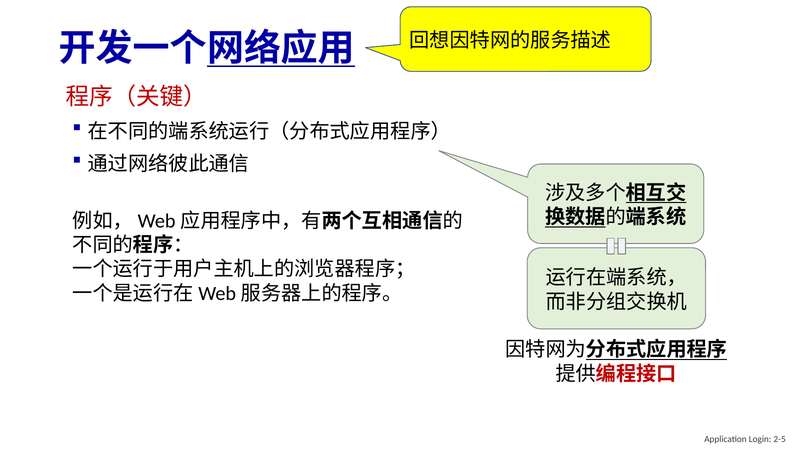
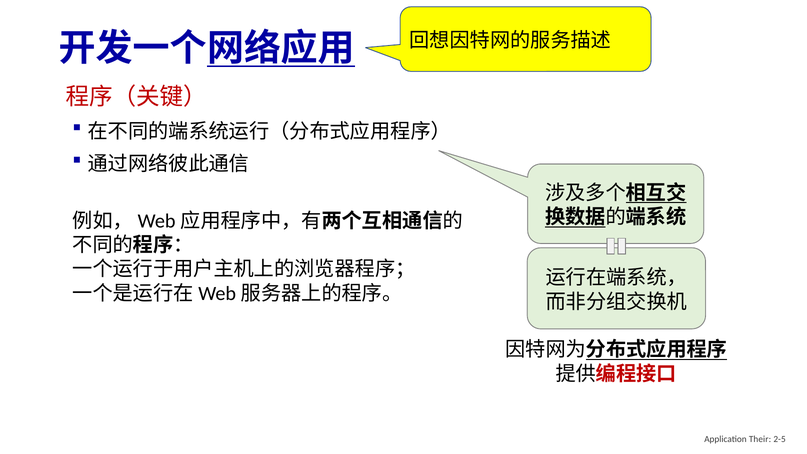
Login: Login -> Their
